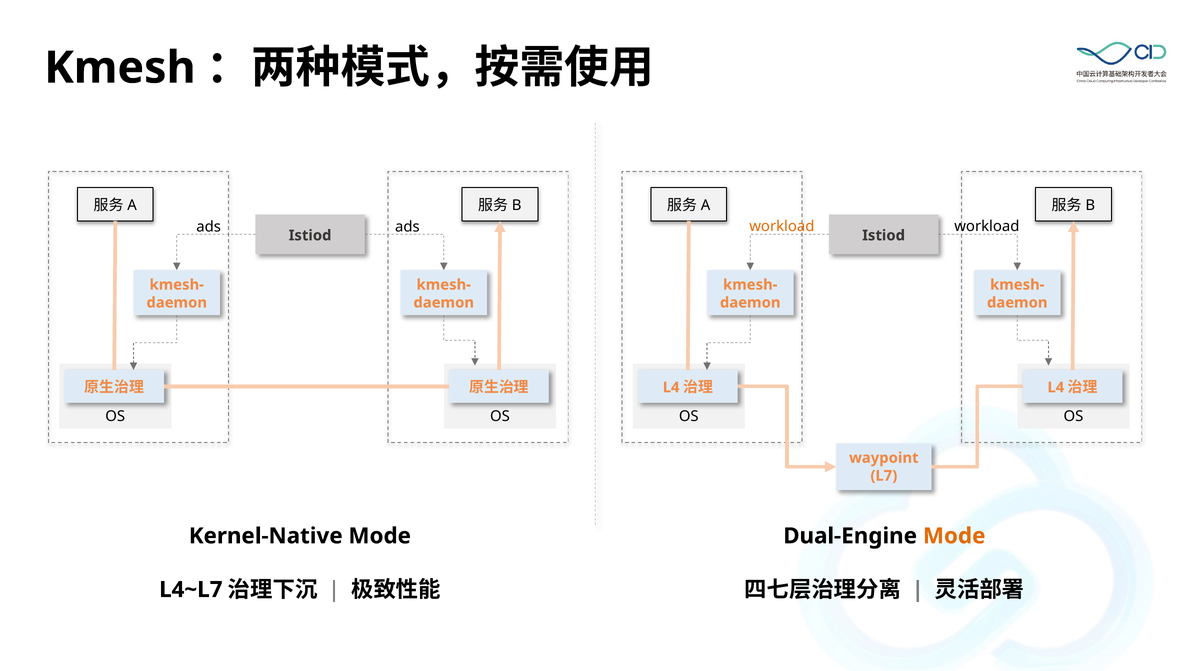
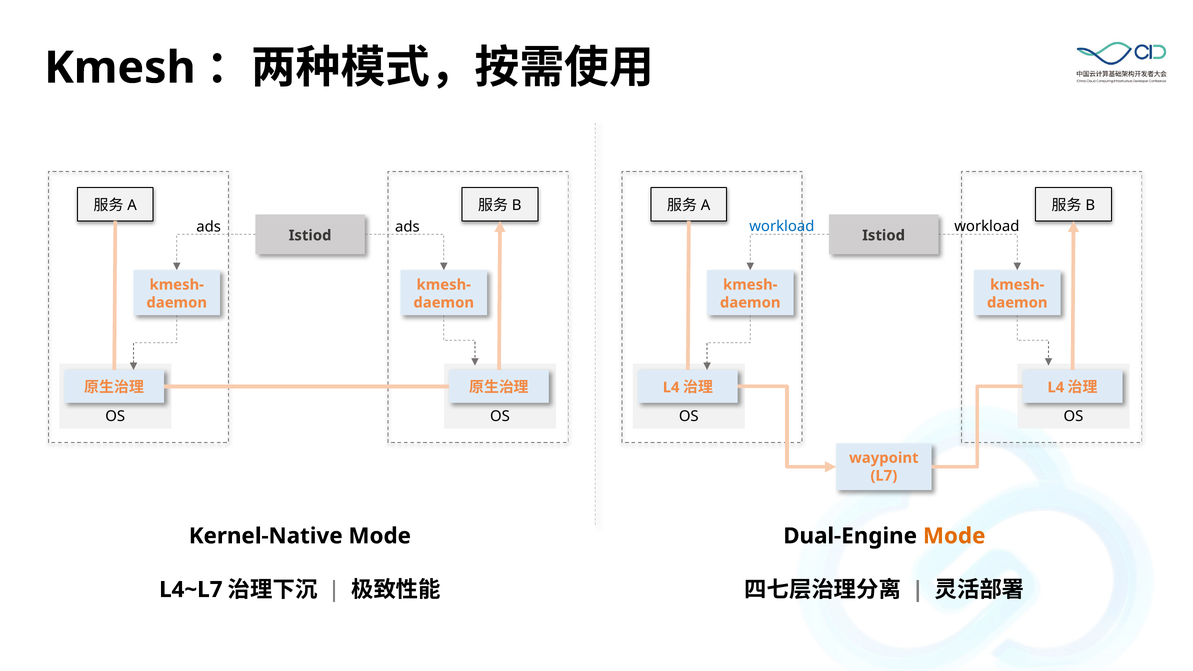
workload at (782, 226) colour: orange -> blue
